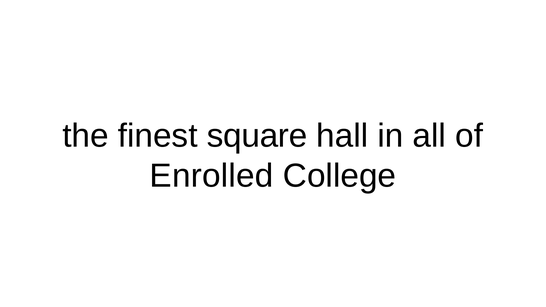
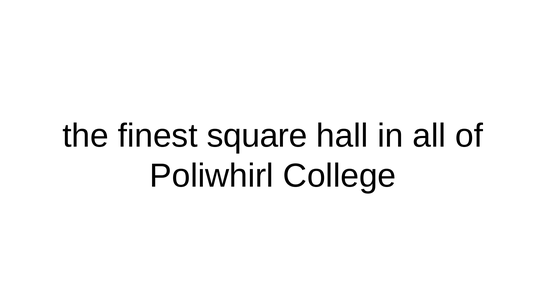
Enrolled: Enrolled -> Poliwhirl
